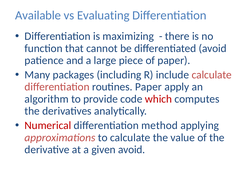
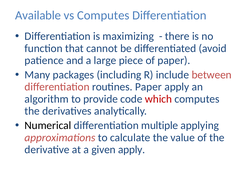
vs Evaluating: Evaluating -> Computes
include calculate: calculate -> between
Numerical colour: red -> black
method: method -> multiple
given avoid: avoid -> apply
